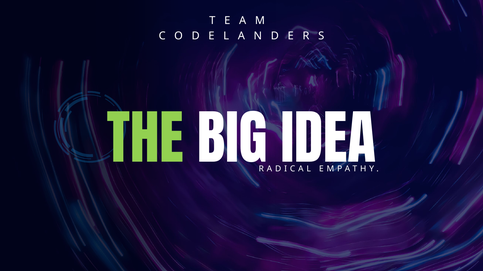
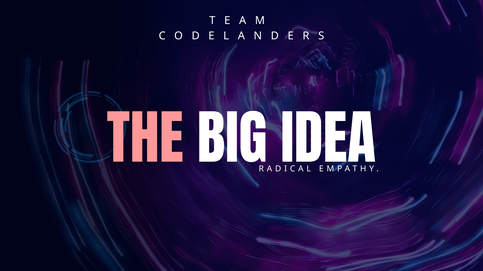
THE colour: light green -> pink
